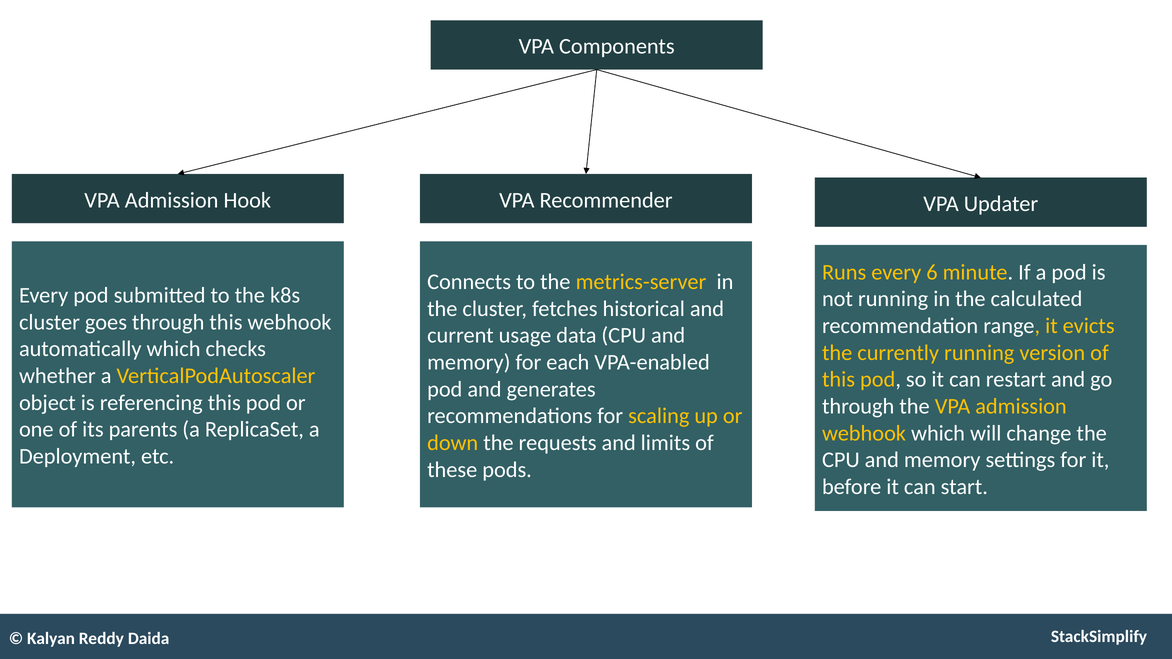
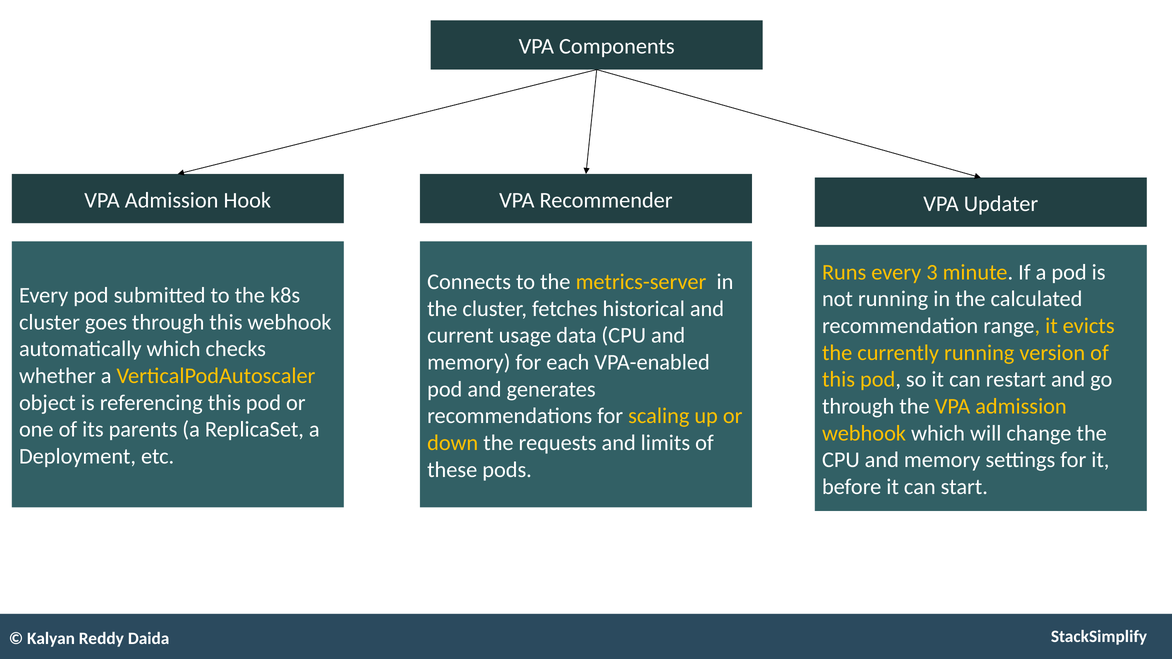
6: 6 -> 3
